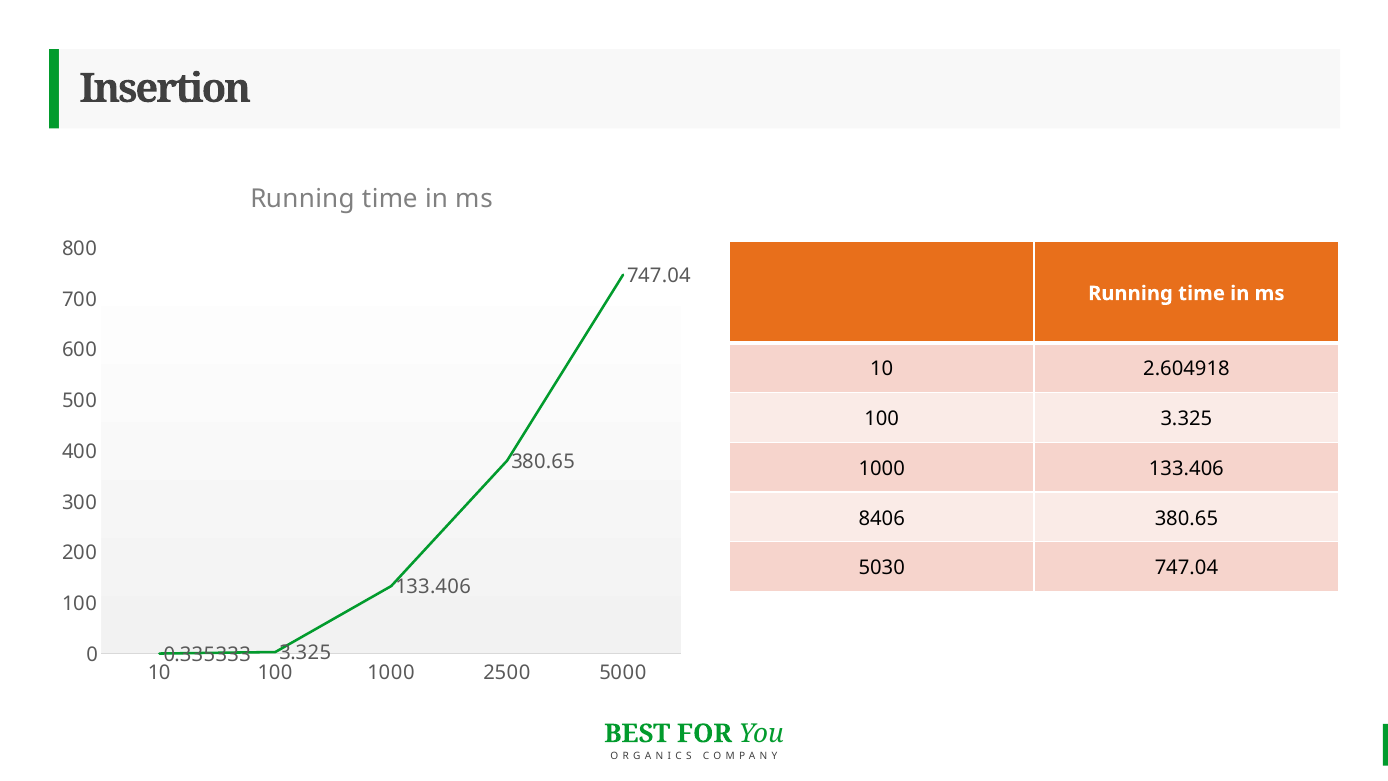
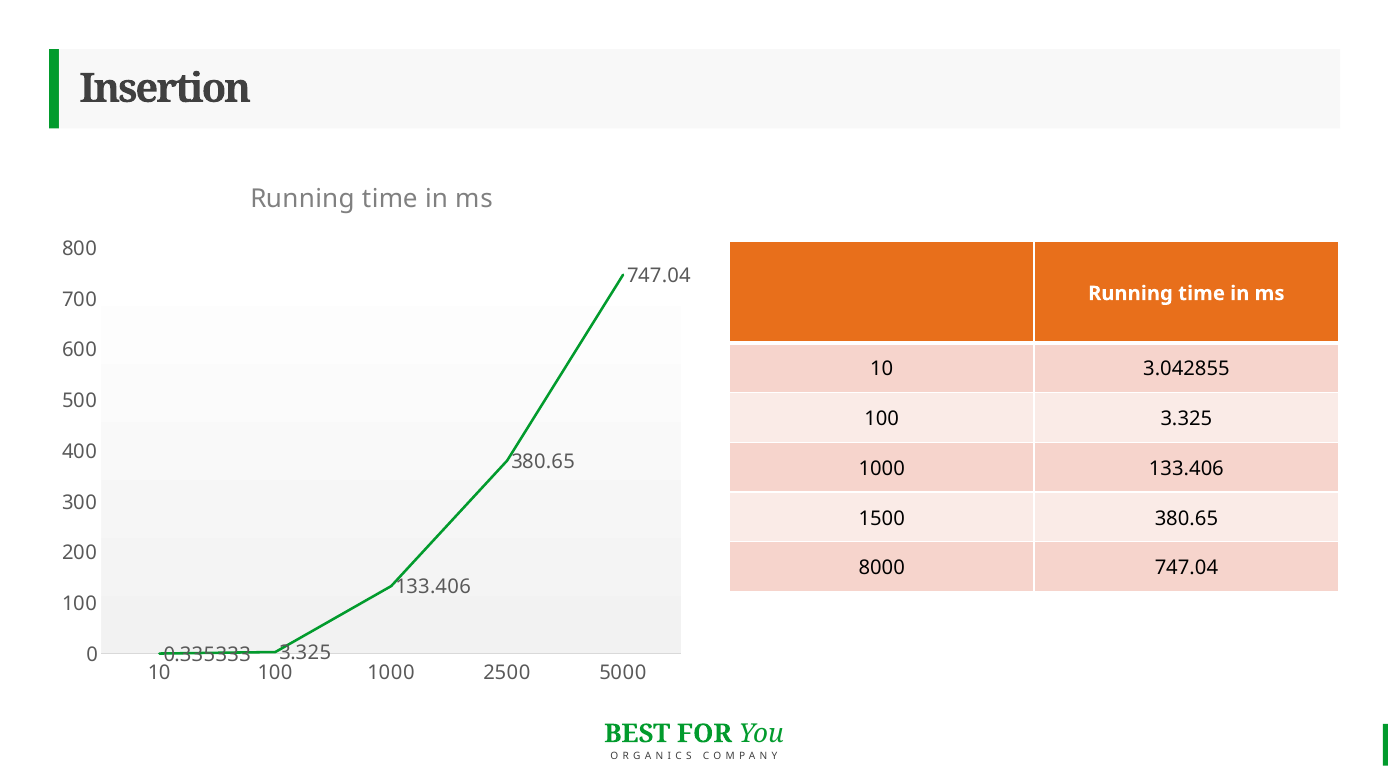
2.604918: 2.604918 -> 3.042855
8406: 8406 -> 1500
5030: 5030 -> 8000
